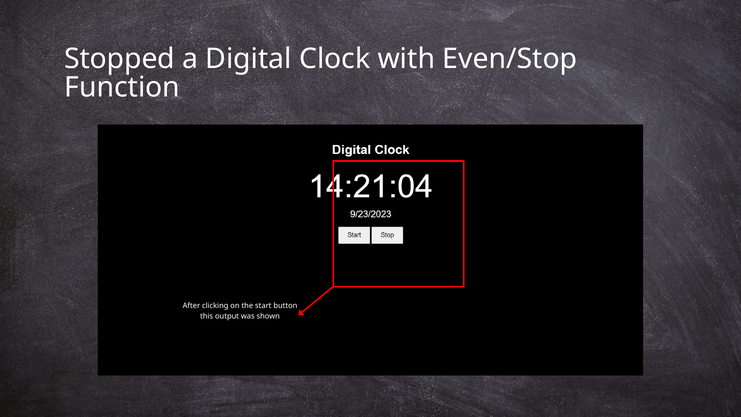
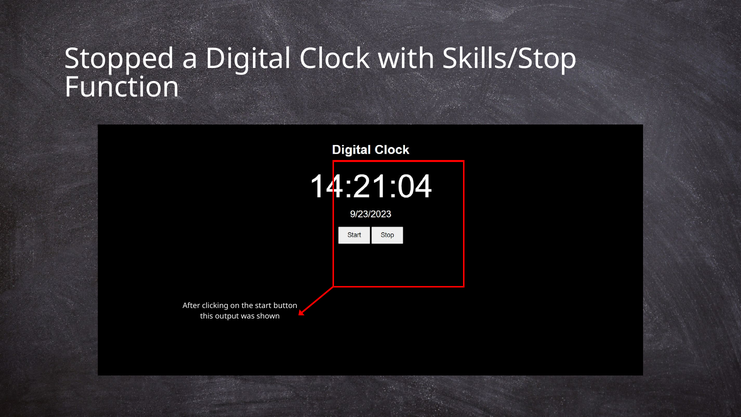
Even/Stop: Even/Stop -> Skills/Stop
